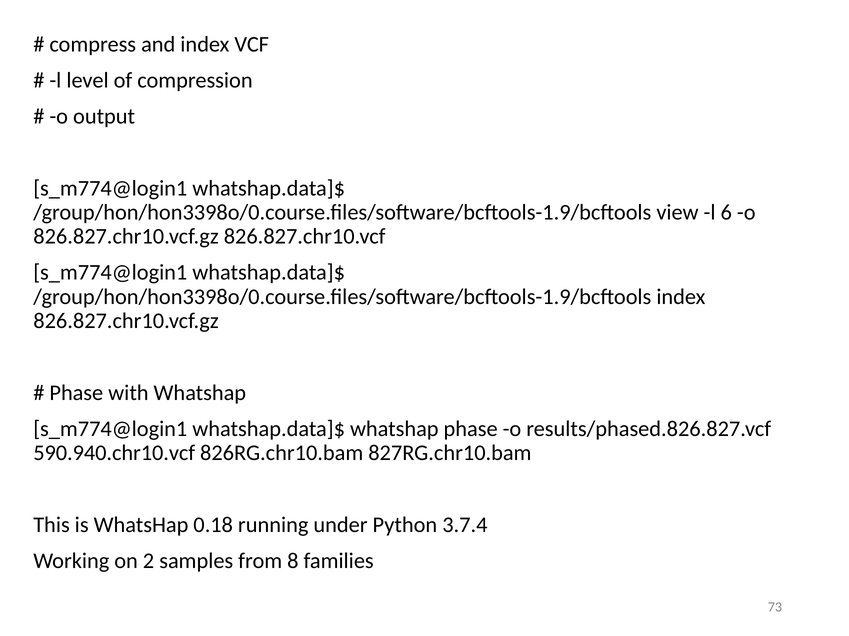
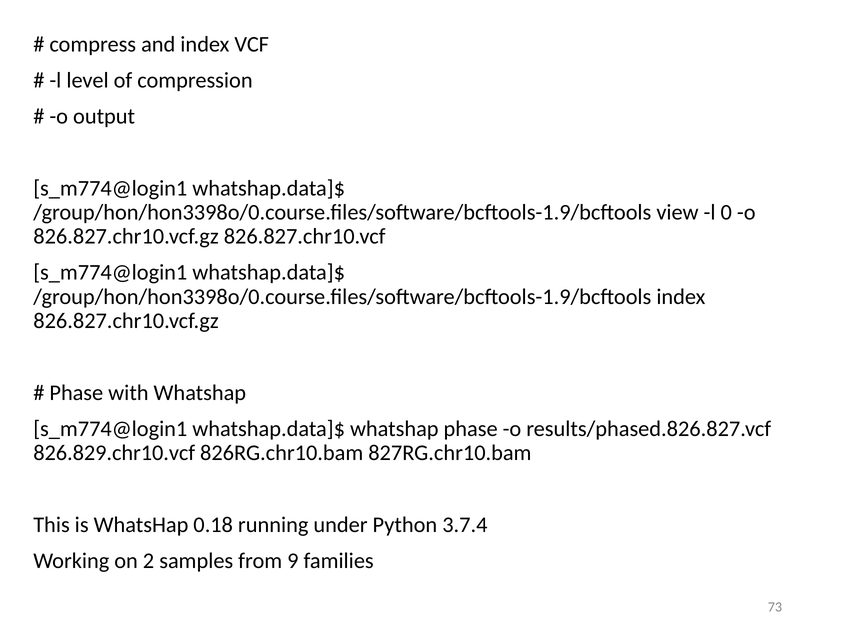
6: 6 -> 0
590.940.chr10.vcf: 590.940.chr10.vcf -> 826.829.chr10.vcf
8: 8 -> 9
